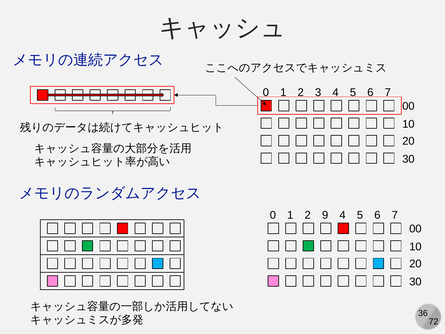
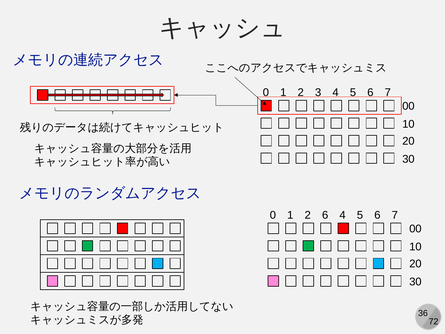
2 9: 9 -> 6
